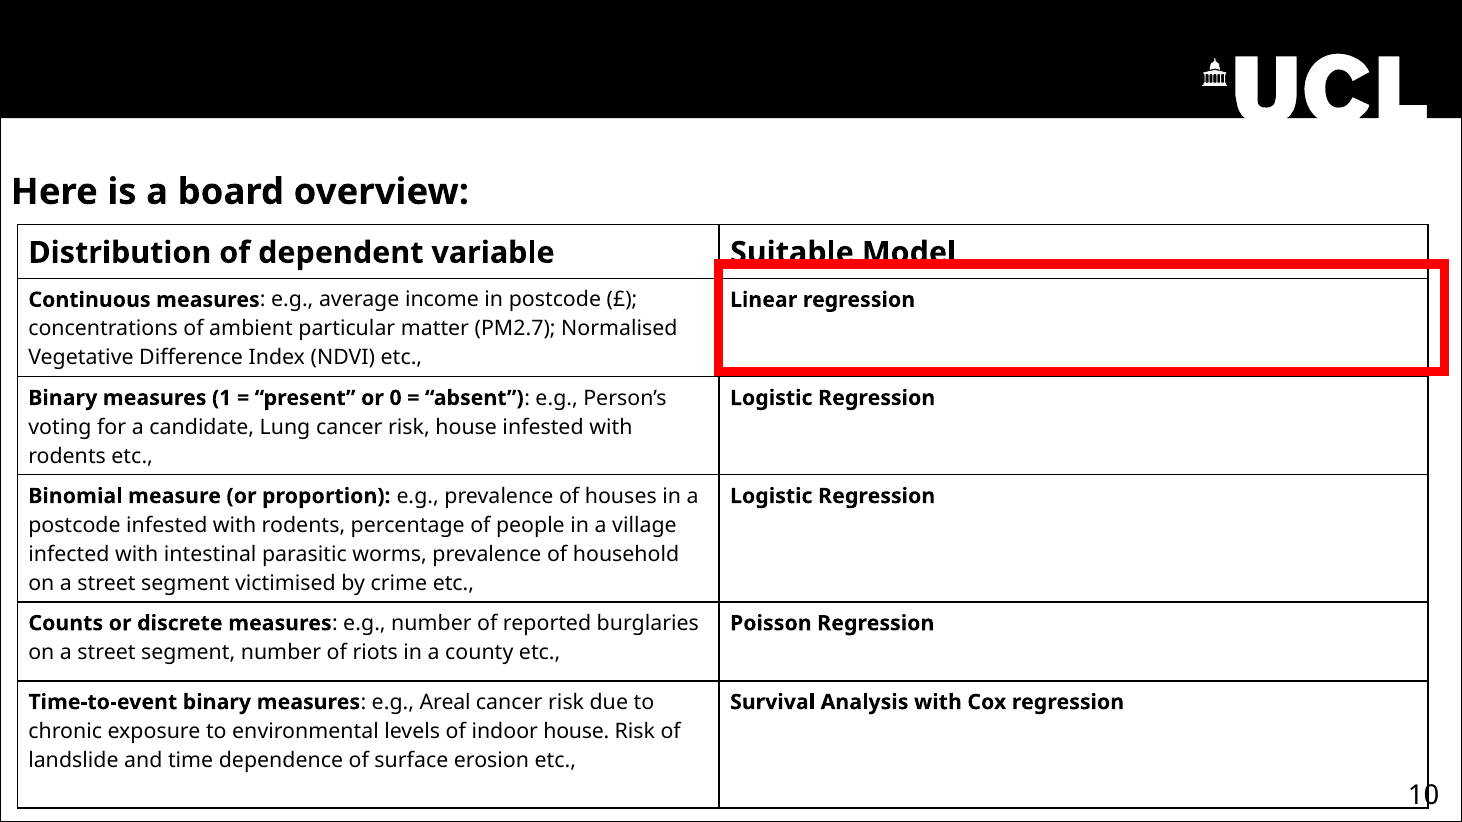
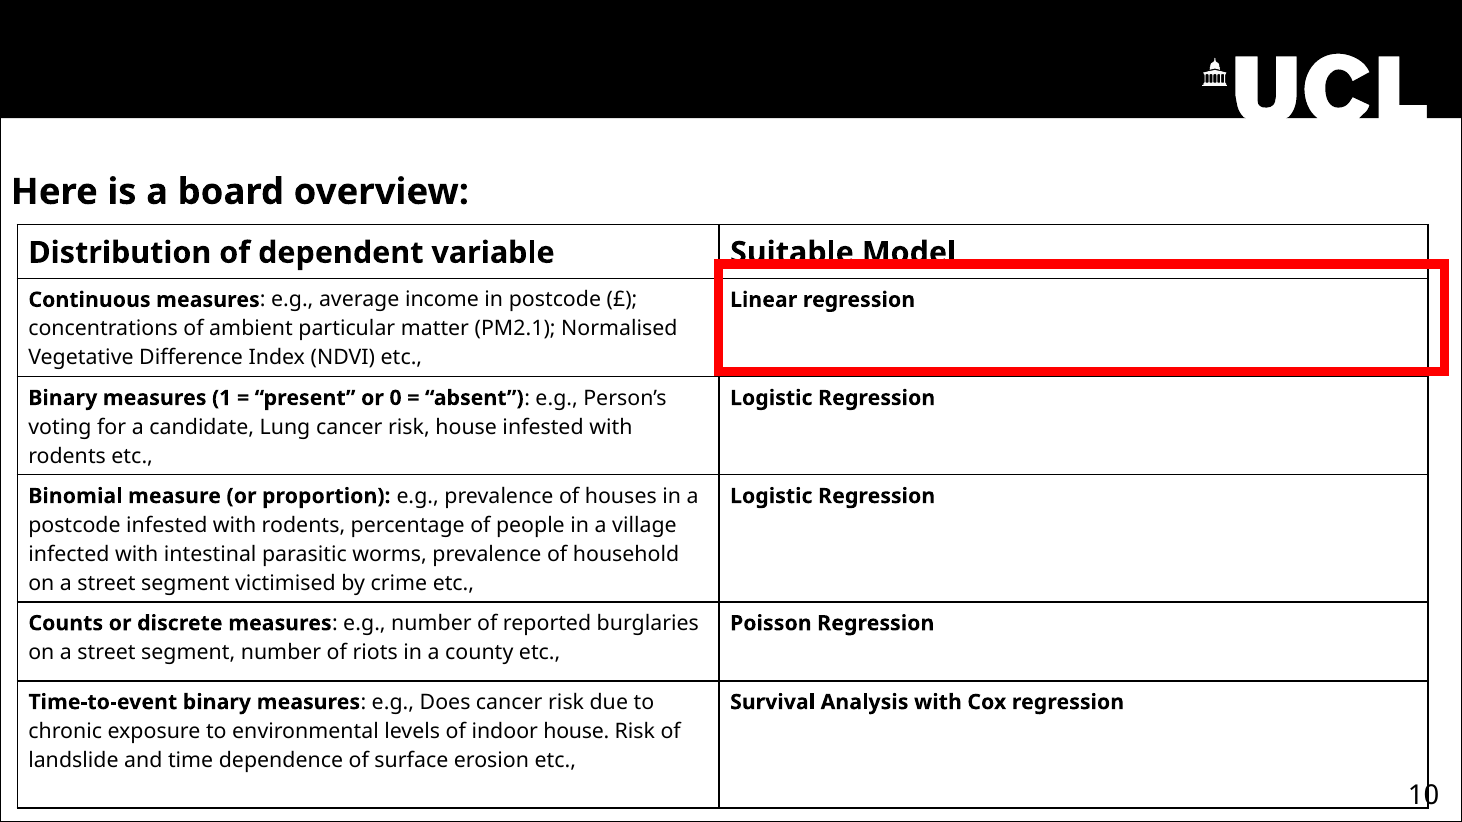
PM2.7: PM2.7 -> PM2.1
Areal: Areal -> Does
